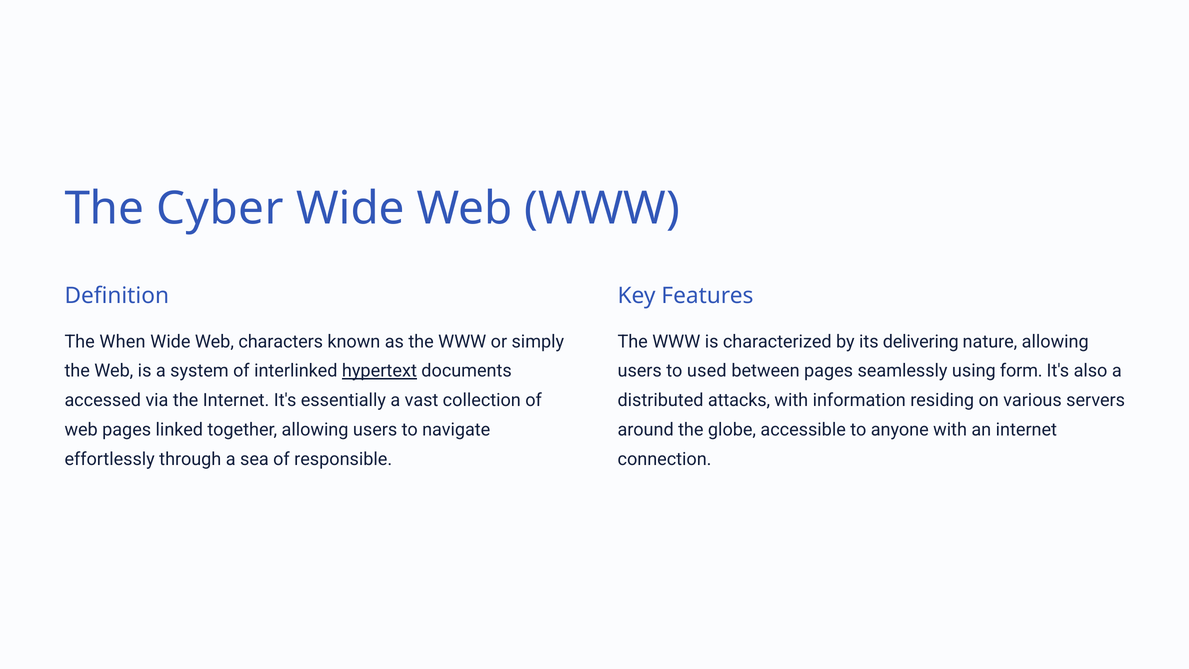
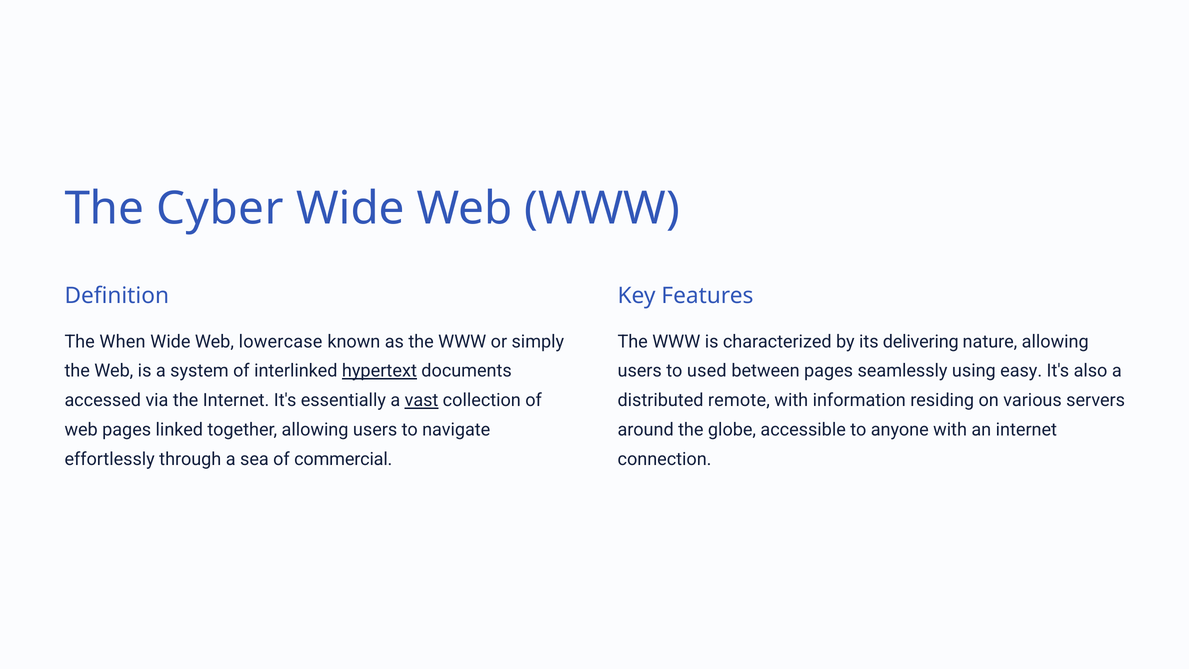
characters: characters -> lowercase
form: form -> easy
vast underline: none -> present
attacks: attacks -> remote
responsible: responsible -> commercial
